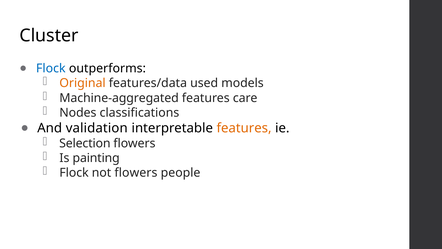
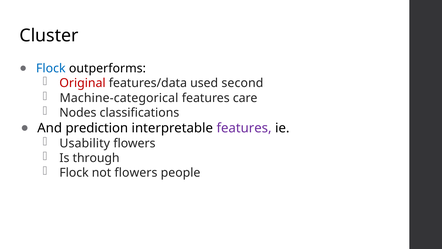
Original colour: orange -> red
models: models -> second
Machine-aggregated: Machine-aggregated -> Machine-categorical
validation: validation -> prediction
features at (244, 128) colour: orange -> purple
Selection: Selection -> Usability
painting: painting -> through
